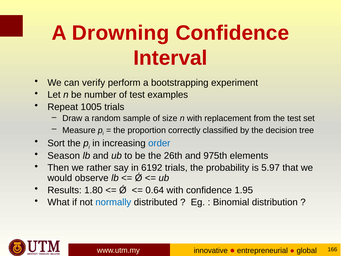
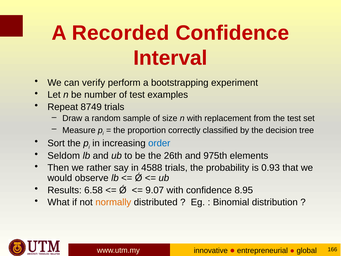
Drowning: Drowning -> Recorded
1005: 1005 -> 8749
Season: Season -> Seldom
6192: 6192 -> 4588
5.97: 5.97 -> 0.93
1.80: 1.80 -> 6.58
0.64: 0.64 -> 9.07
1.95: 1.95 -> 8.95
normally colour: blue -> orange
